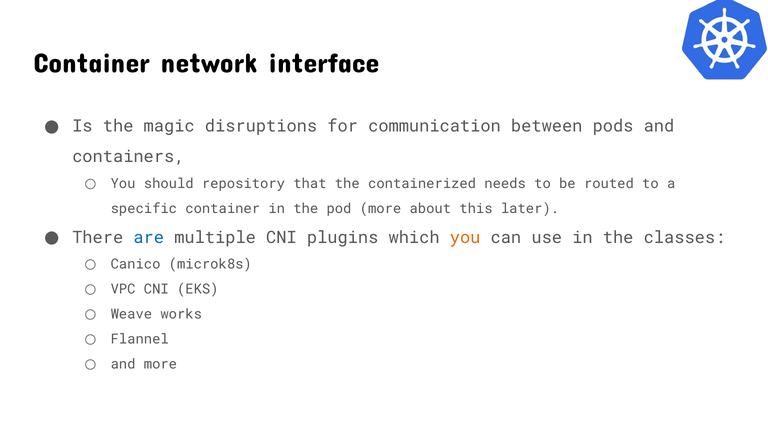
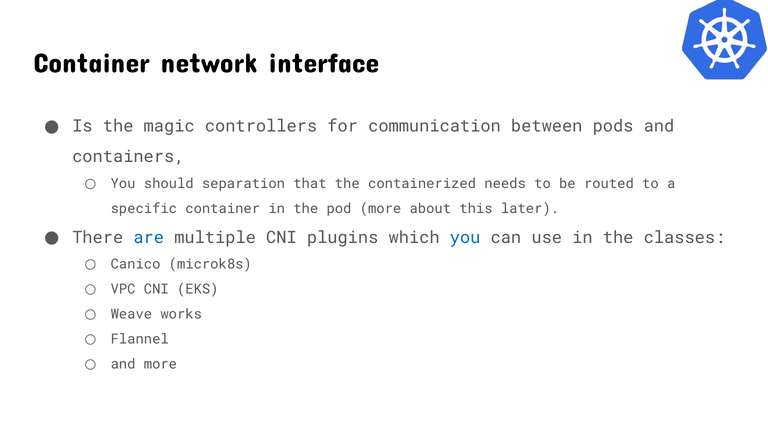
disruptions: disruptions -> controllers
repository: repository -> separation
you at (465, 237) colour: orange -> blue
